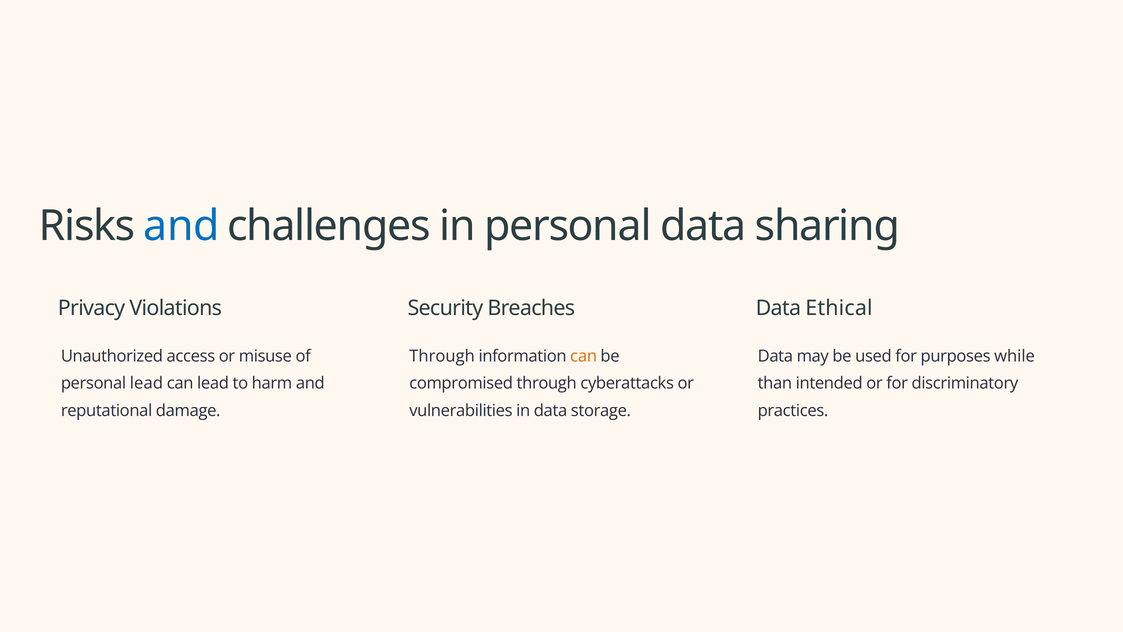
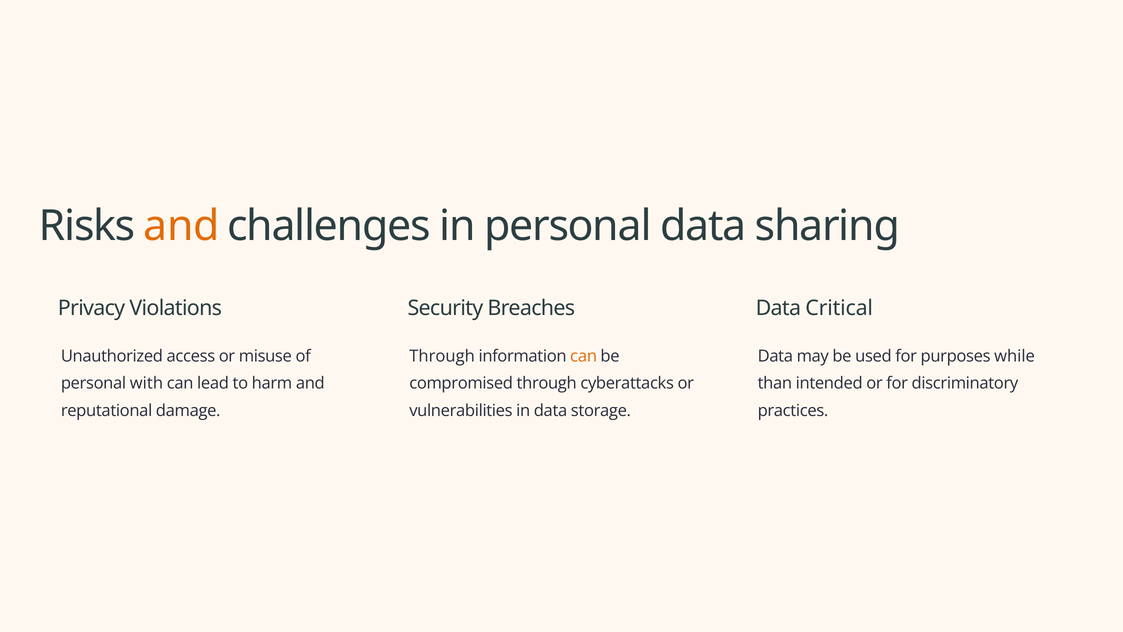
and at (181, 226) colour: blue -> orange
Ethical: Ethical -> Critical
personal lead: lead -> with
